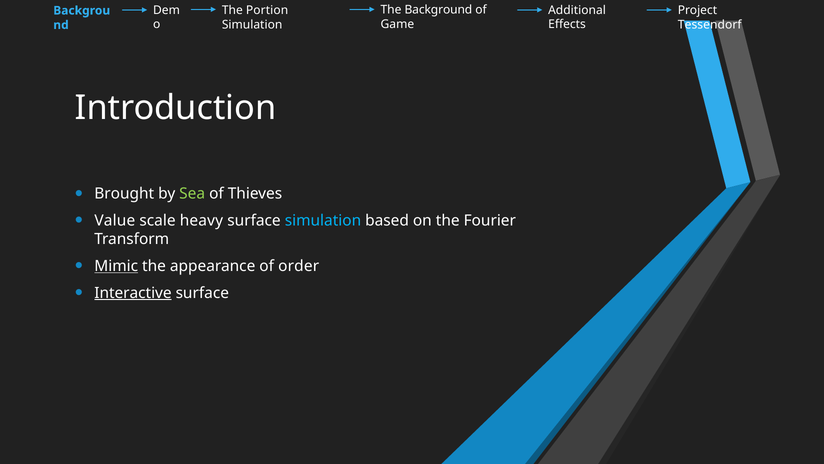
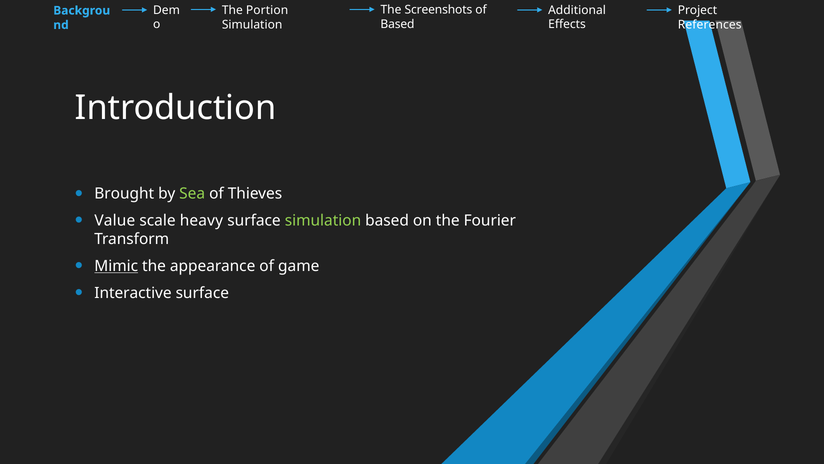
Background: Background -> Screenshots
Game at (397, 24): Game -> Based
Tessendorf: Tessendorf -> References
simulation at (323, 220) colour: light blue -> light green
order: order -> game
Interactive underline: present -> none
